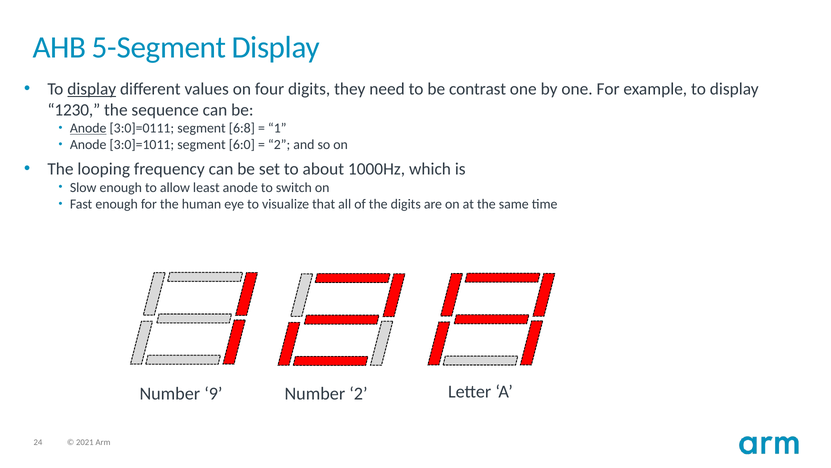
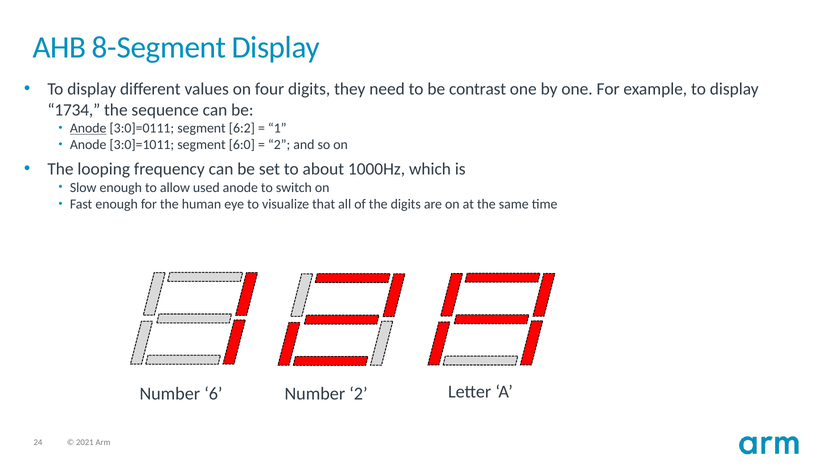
5-Segment: 5-Segment -> 8-Segment
display at (92, 89) underline: present -> none
1230: 1230 -> 1734
6:8: 6:8 -> 6:2
least: least -> used
9: 9 -> 6
